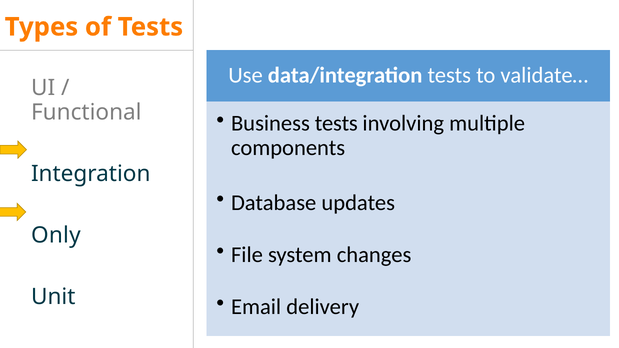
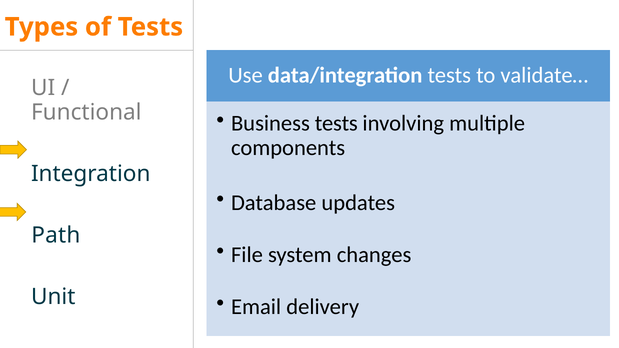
Only: Only -> Path
